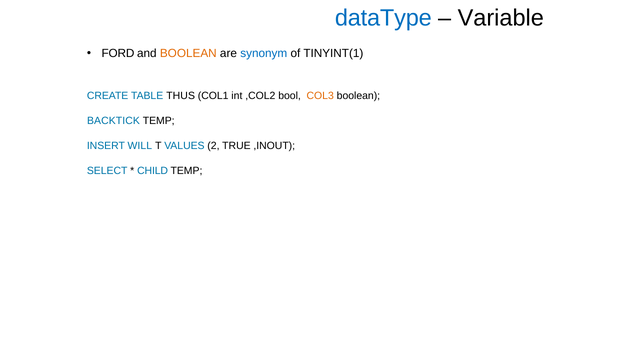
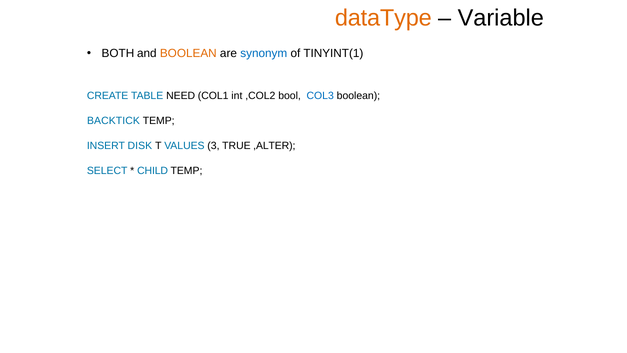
dataType colour: blue -> orange
FORD: FORD -> BOTH
THUS: THUS -> NEED
COL3 colour: orange -> blue
WILL: WILL -> DISK
2: 2 -> 3
,INOUT: ,INOUT -> ,ALTER
